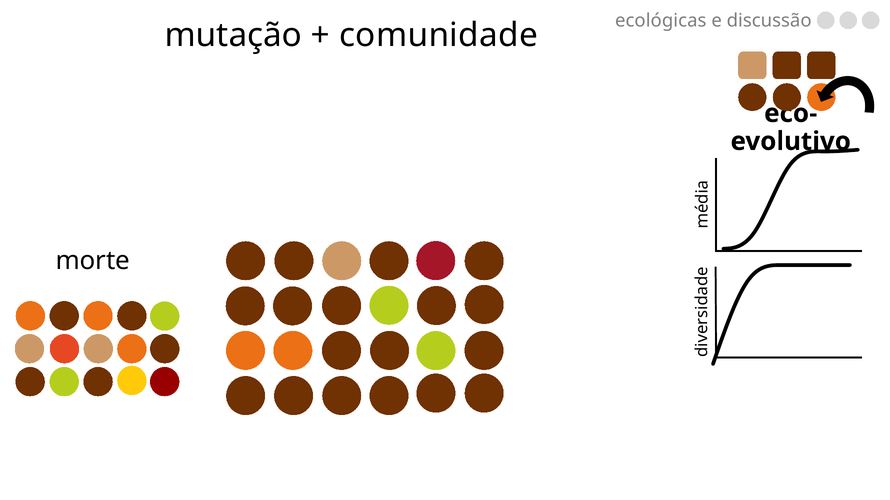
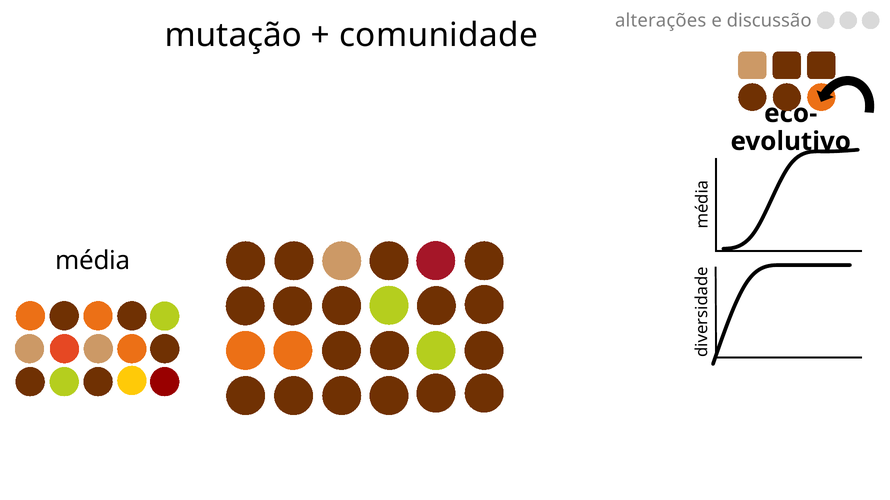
ecológicas: ecológicas -> alterações
morte: morte -> média
